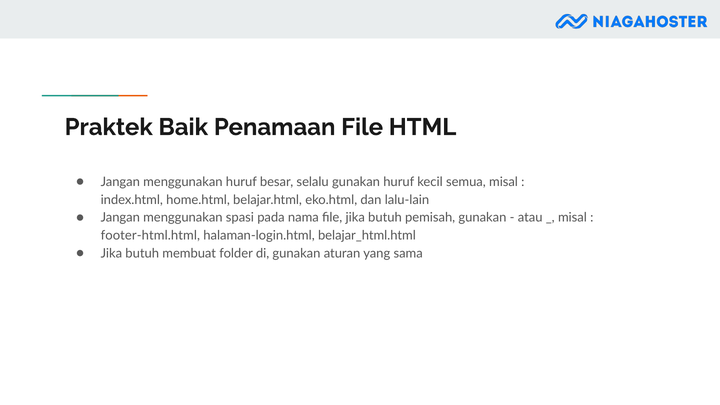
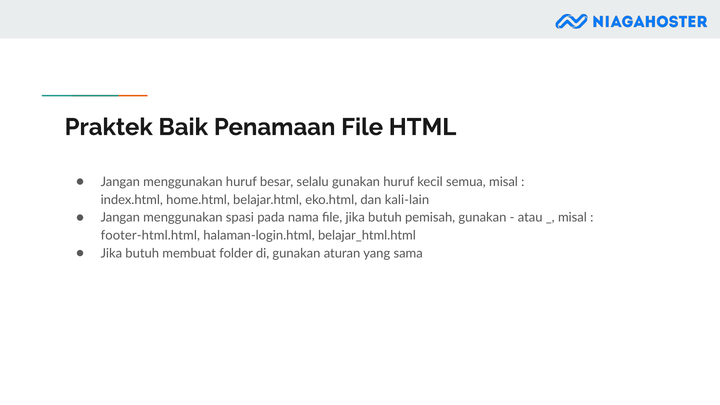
lalu-lain: lalu-lain -> kali-lain
